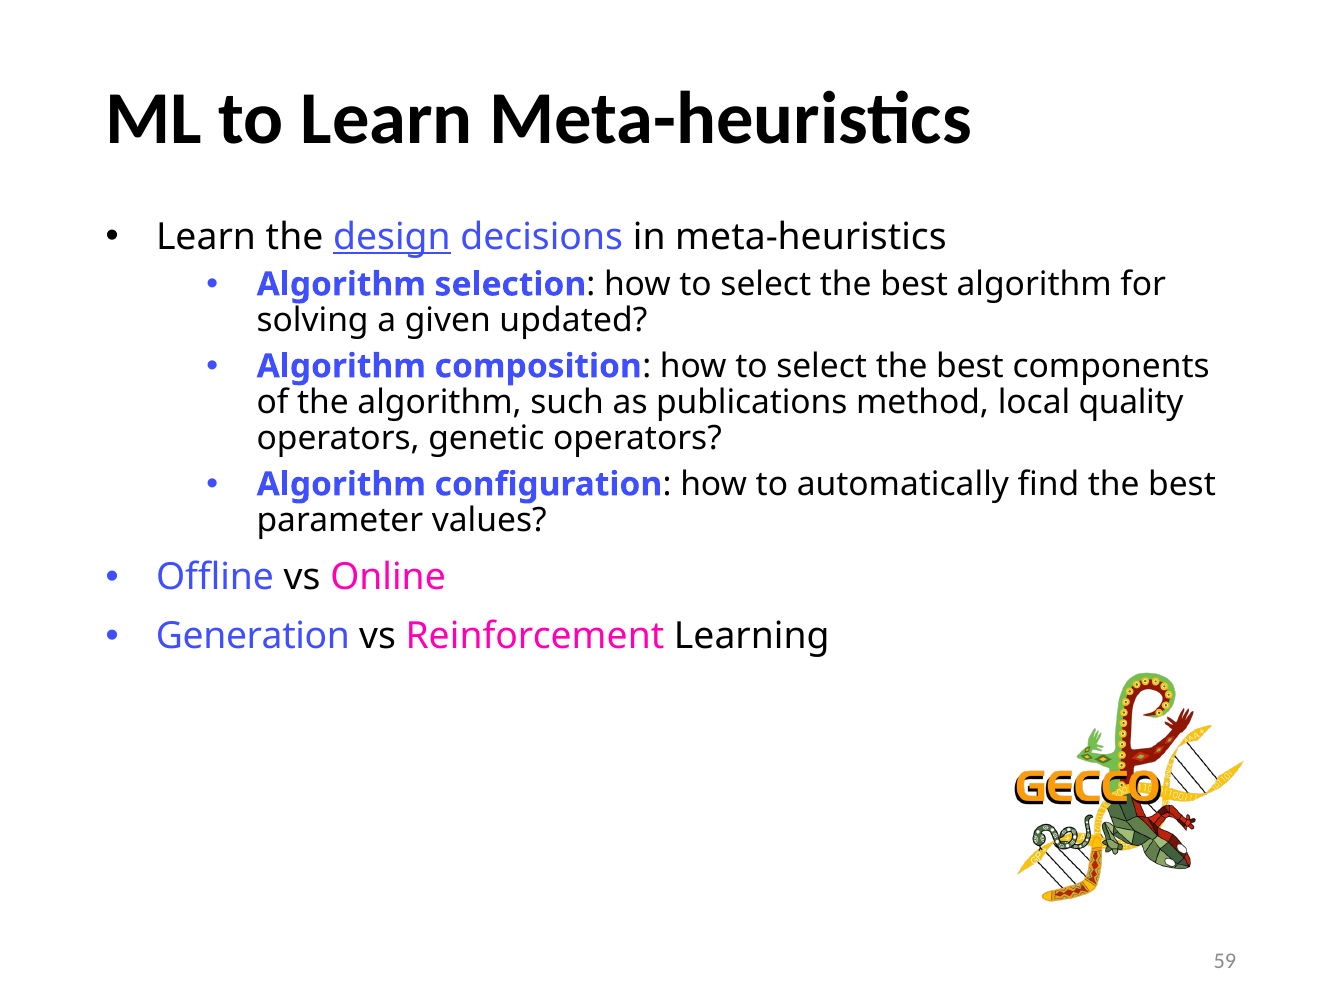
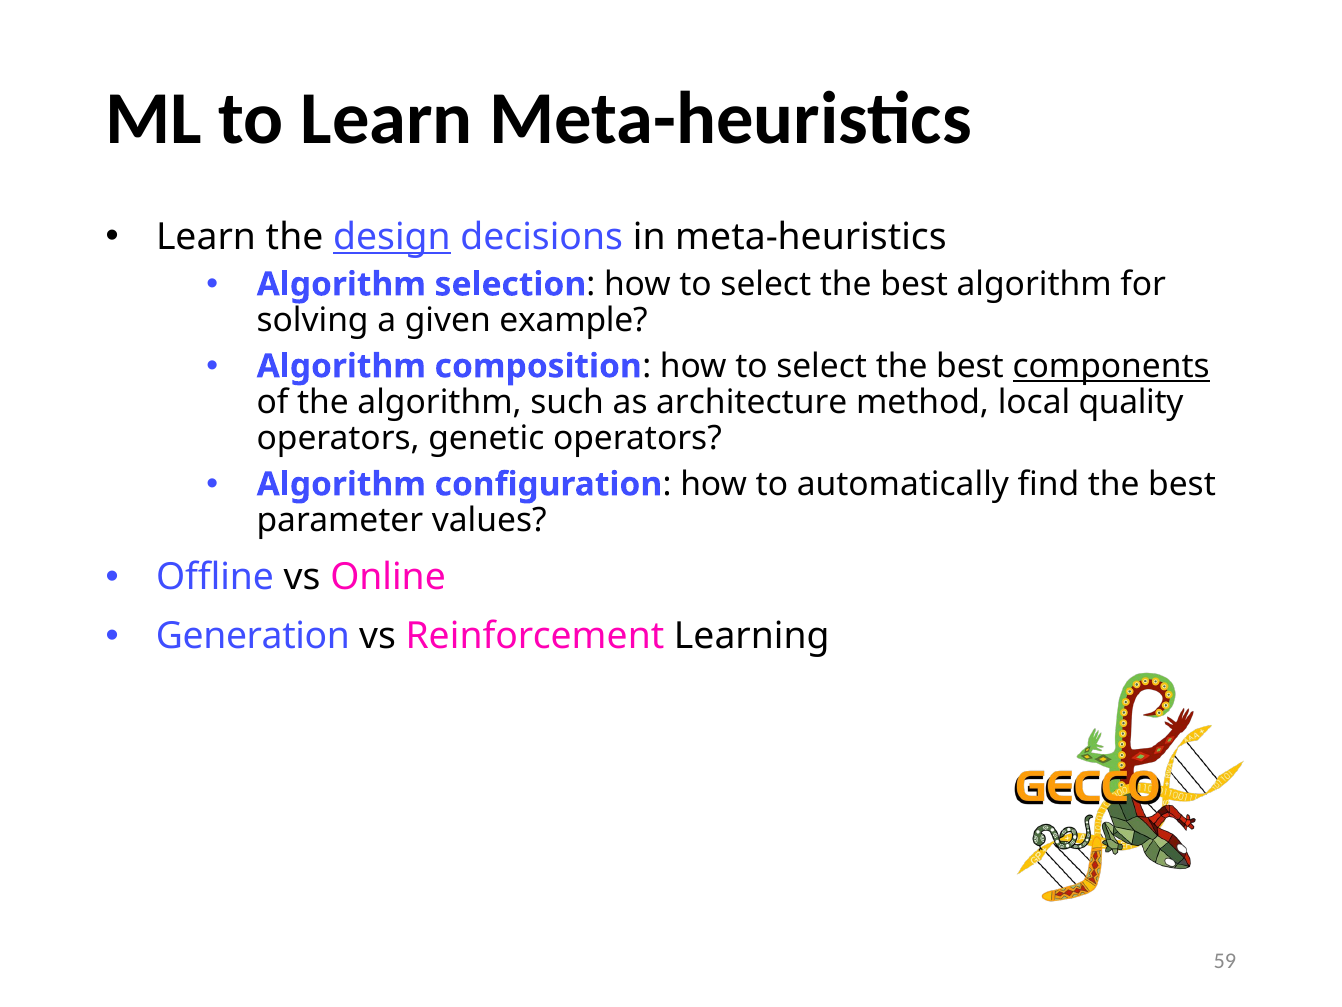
updated: updated -> example
components underline: none -> present
publications: publications -> architecture
